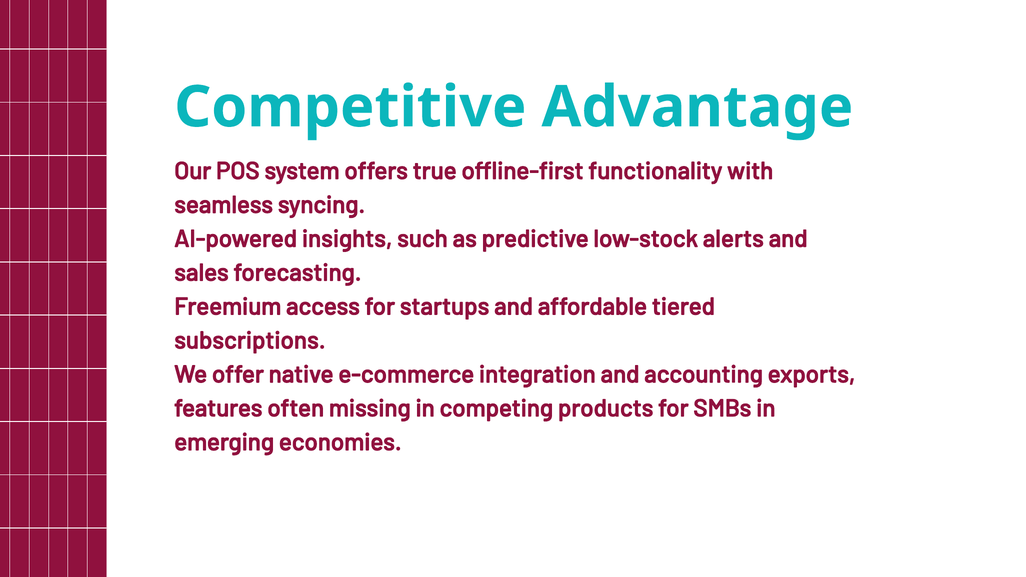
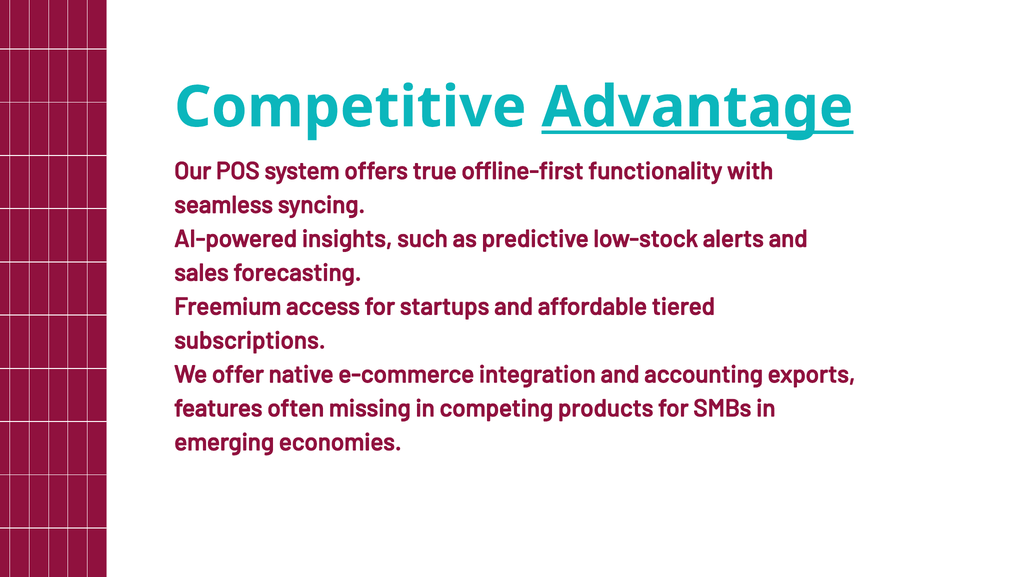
Advantage underline: none -> present
